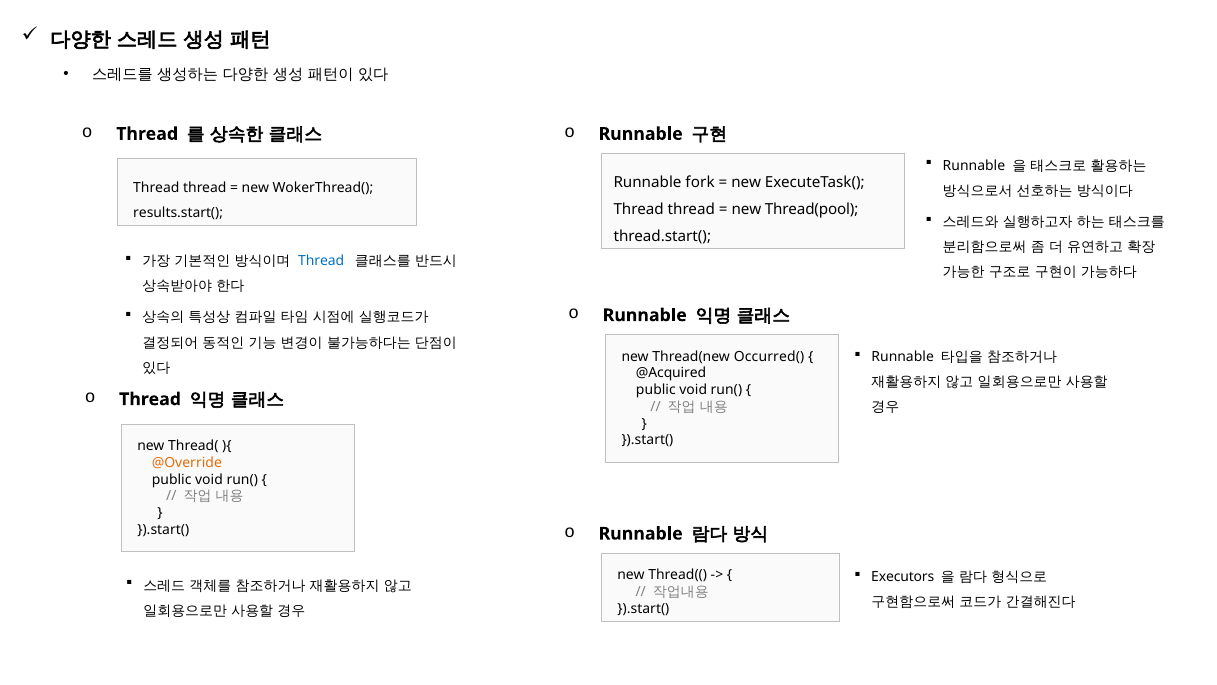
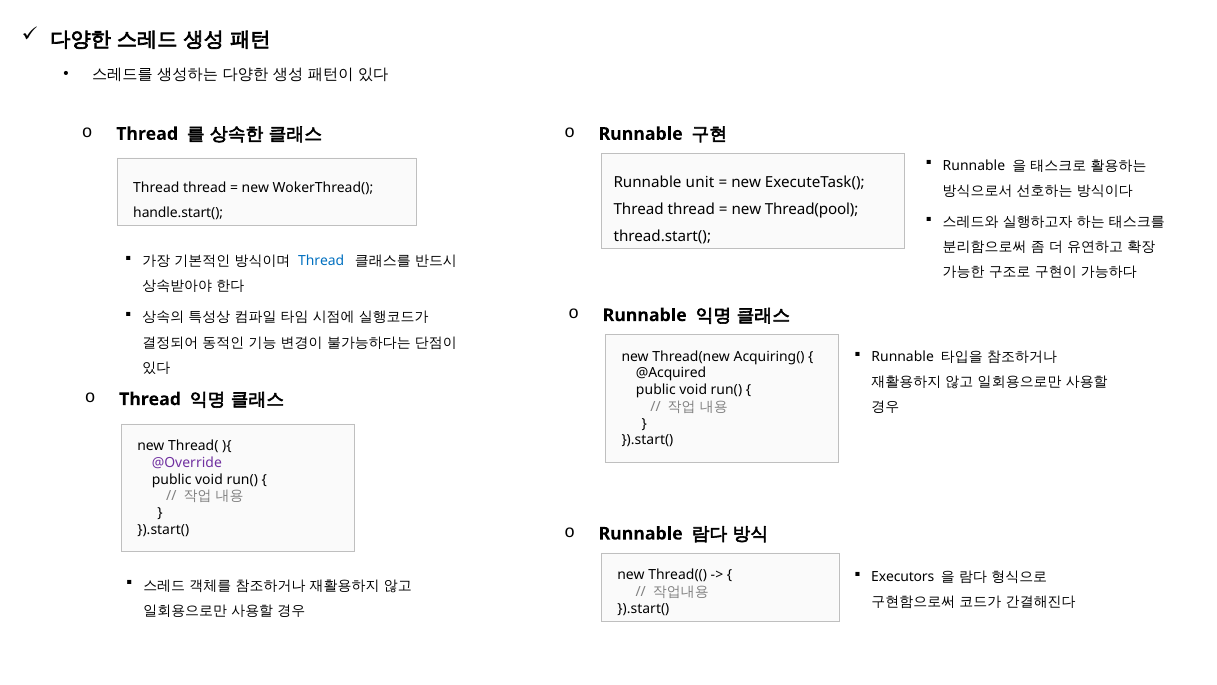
fork: fork -> unit
results.start(: results.start( -> handle.start(
Occurred(: Occurred( -> Acquiring(
@Override colour: orange -> purple
